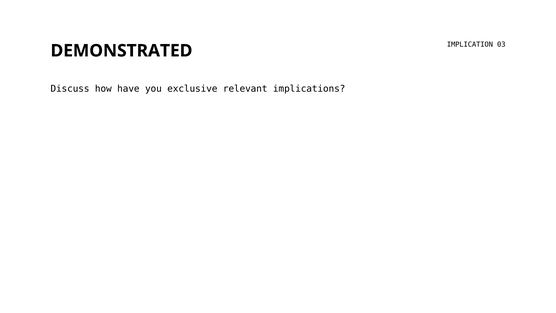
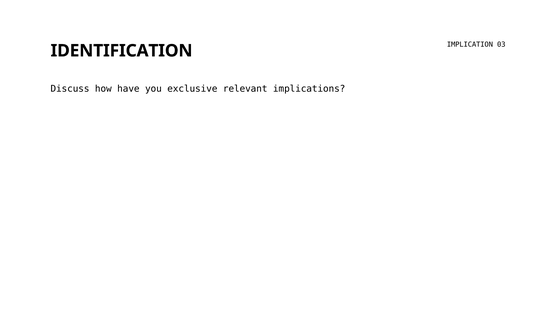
DEMONSTRATED: DEMONSTRATED -> IDENTIFICATION
